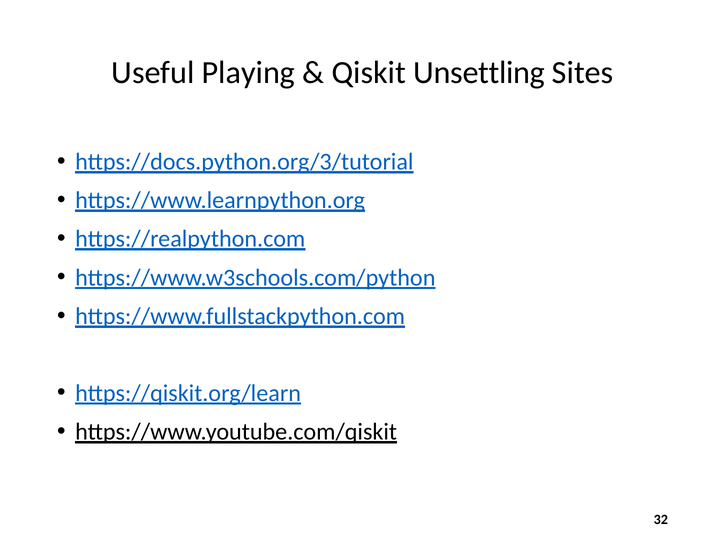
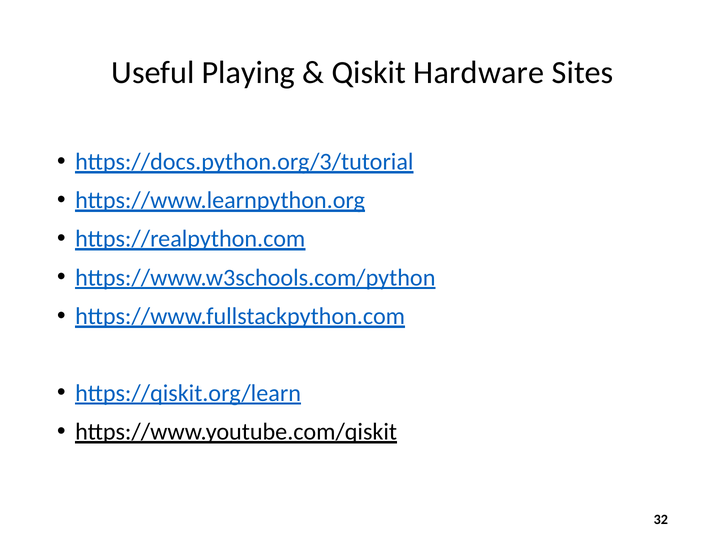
Unsettling: Unsettling -> Hardware
